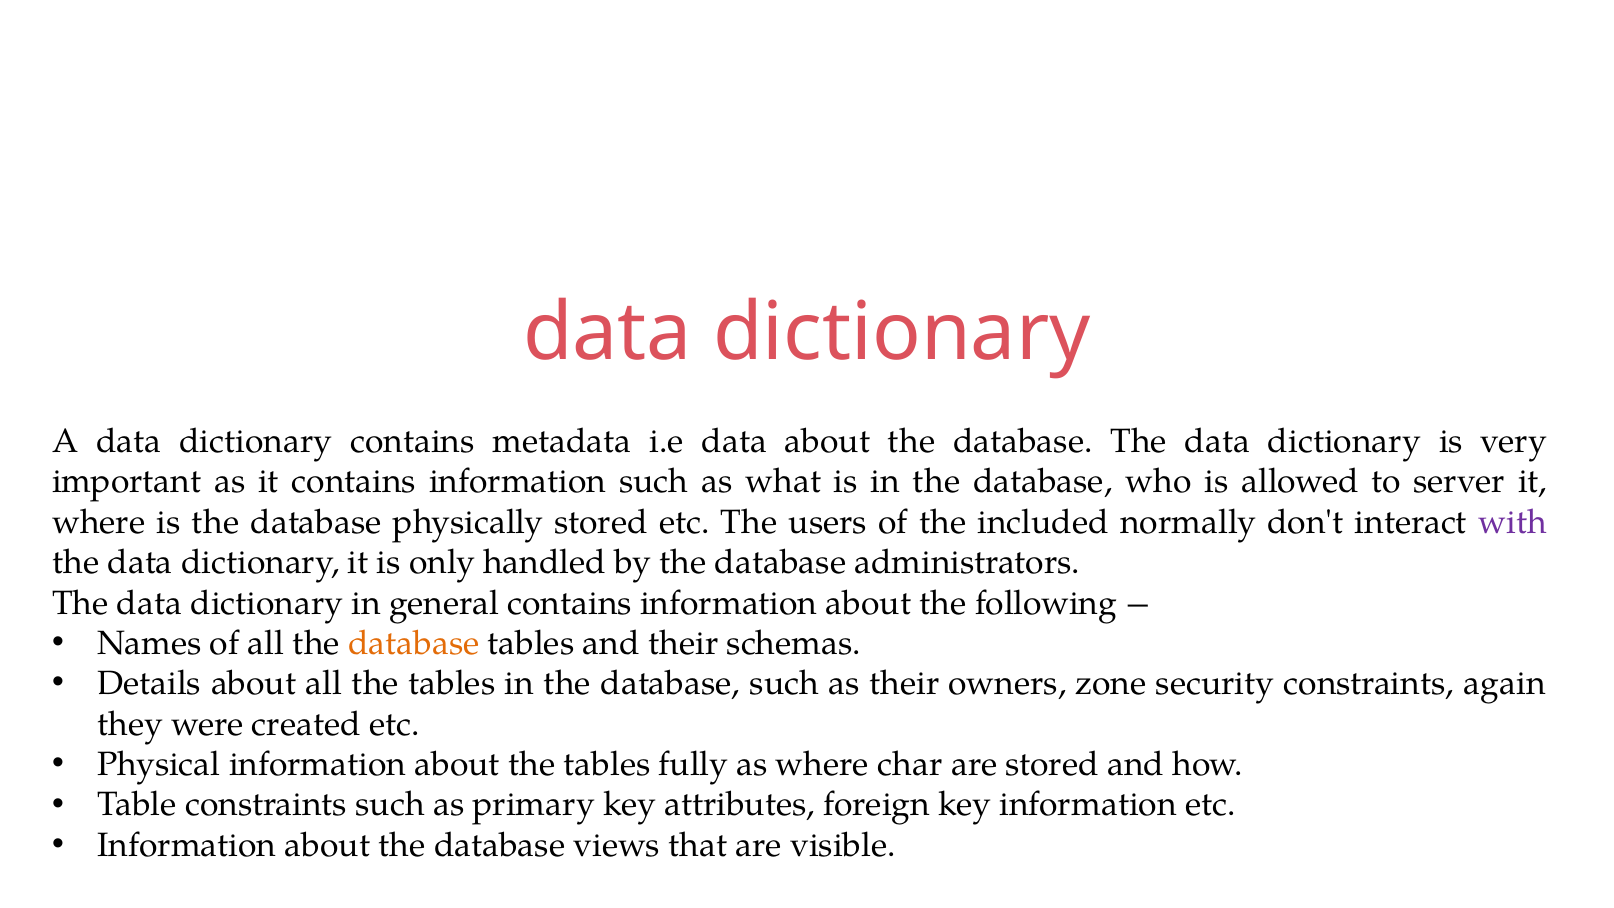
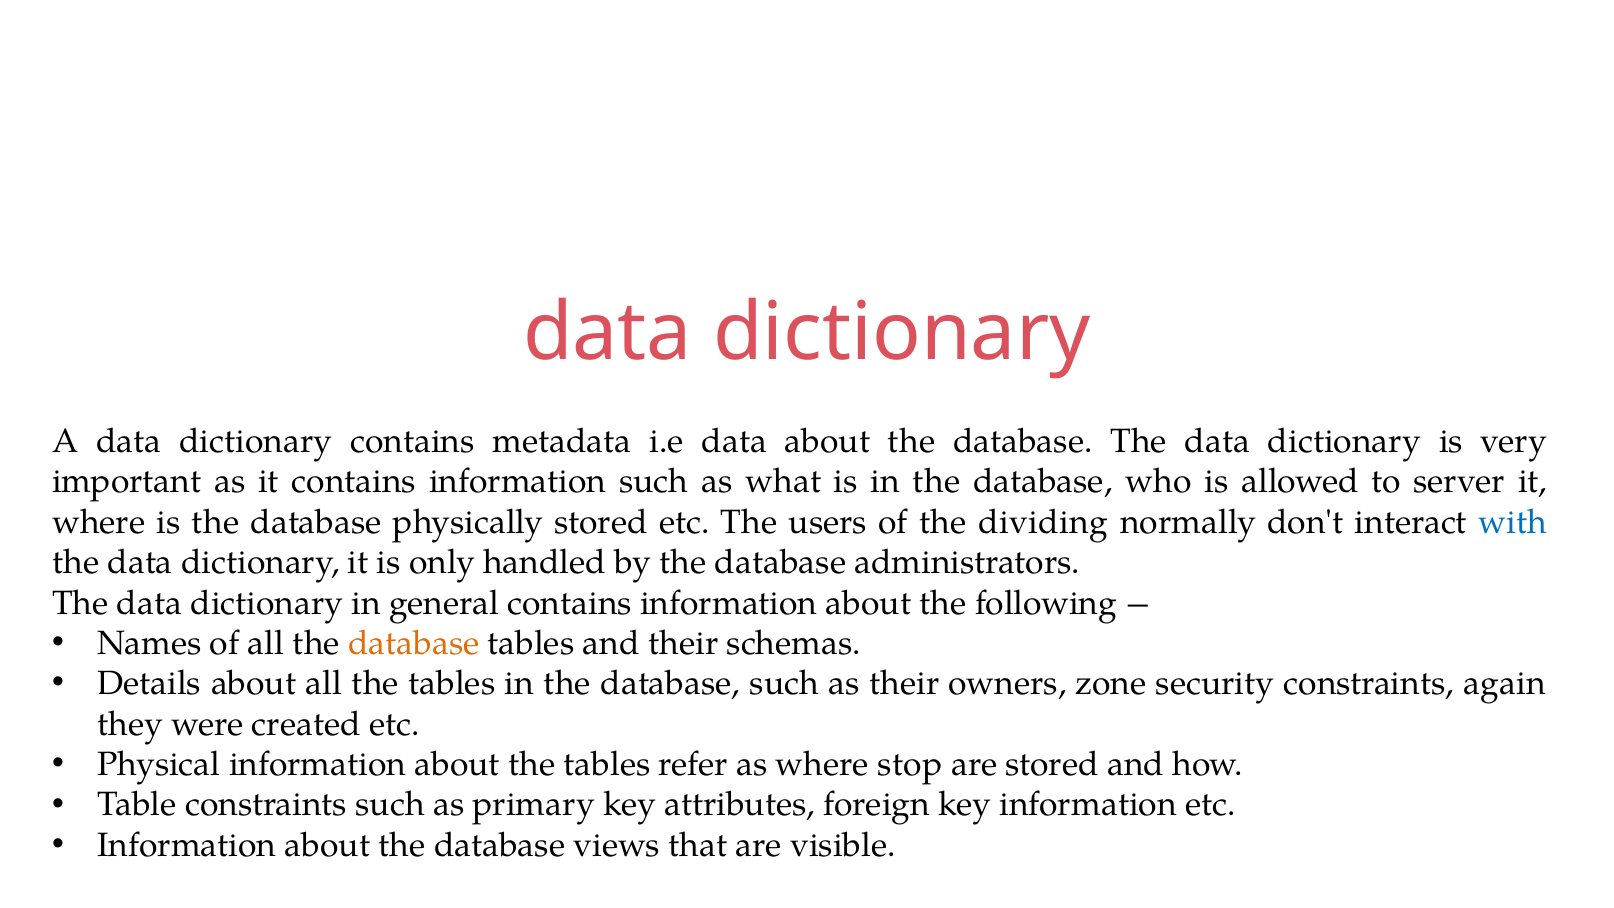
included: included -> dividing
with colour: purple -> blue
fully: fully -> refer
char: char -> stop
